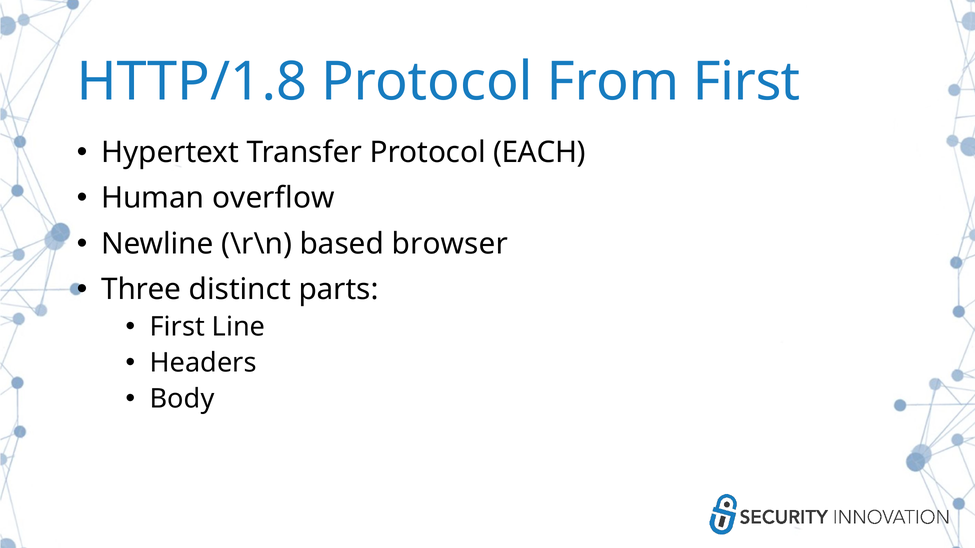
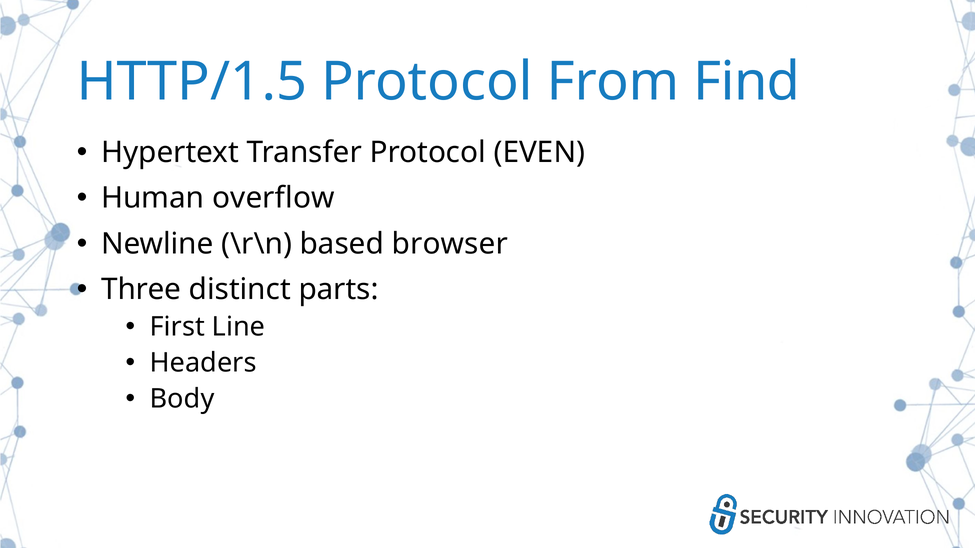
HTTP/1.8: HTTP/1.8 -> HTTP/1.5
From First: First -> Find
EACH: EACH -> EVEN
